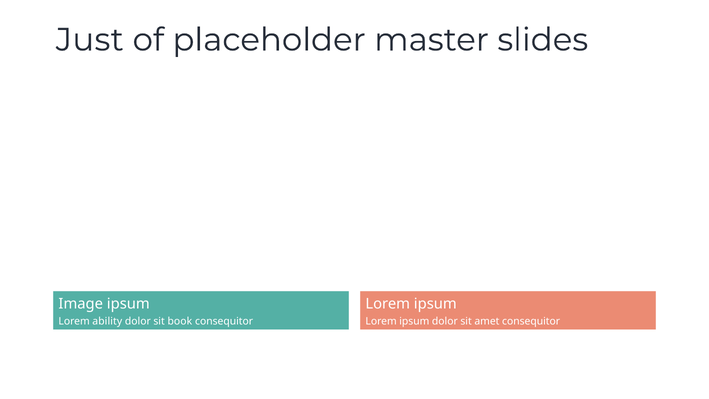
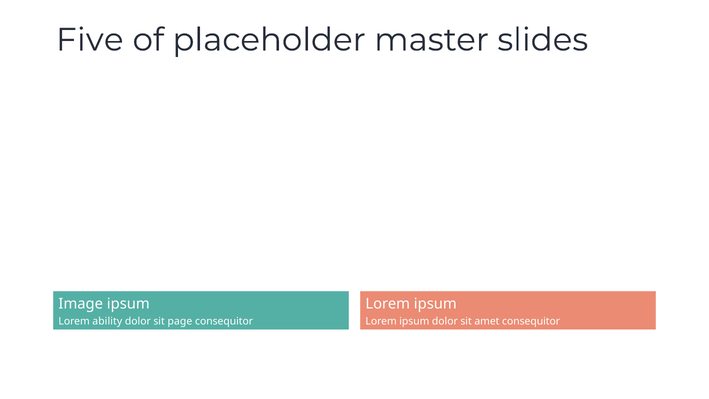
Just: Just -> Five
book: book -> page
